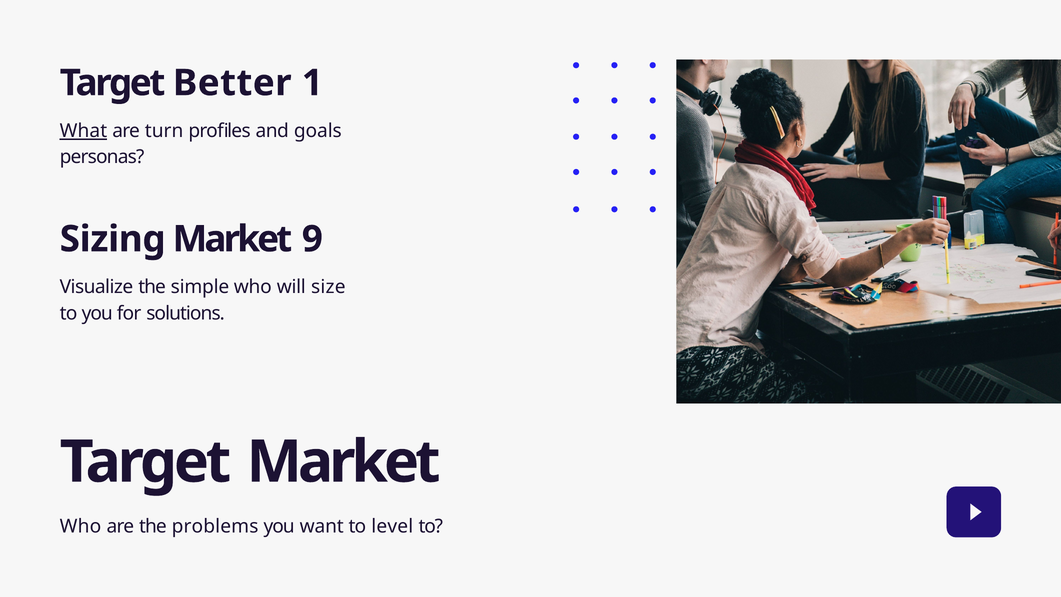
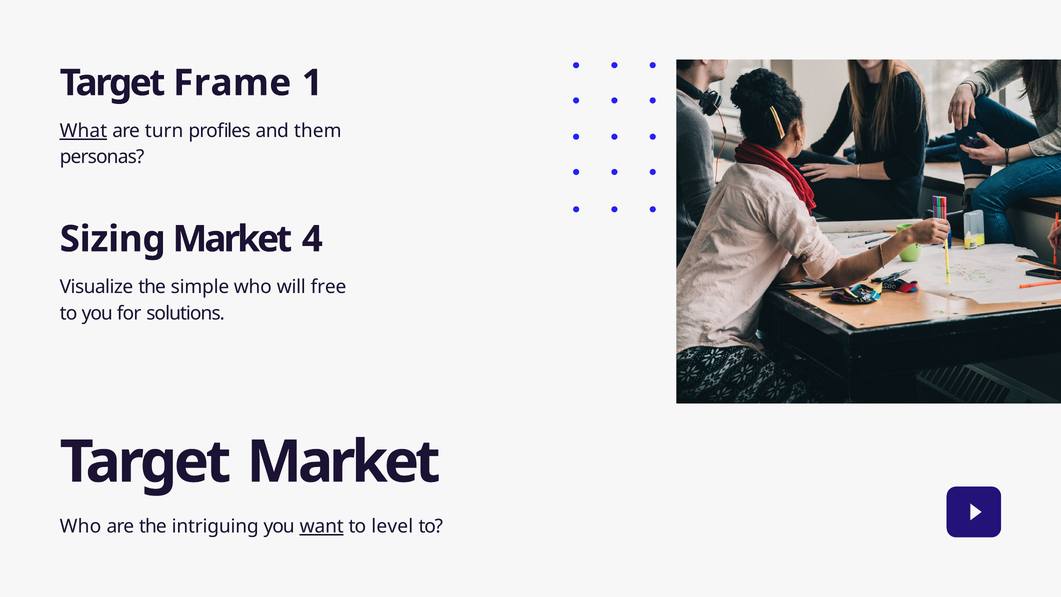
Better: Better -> Frame
goals: goals -> them
9: 9 -> 4
size: size -> free
problems: problems -> intriguing
want underline: none -> present
